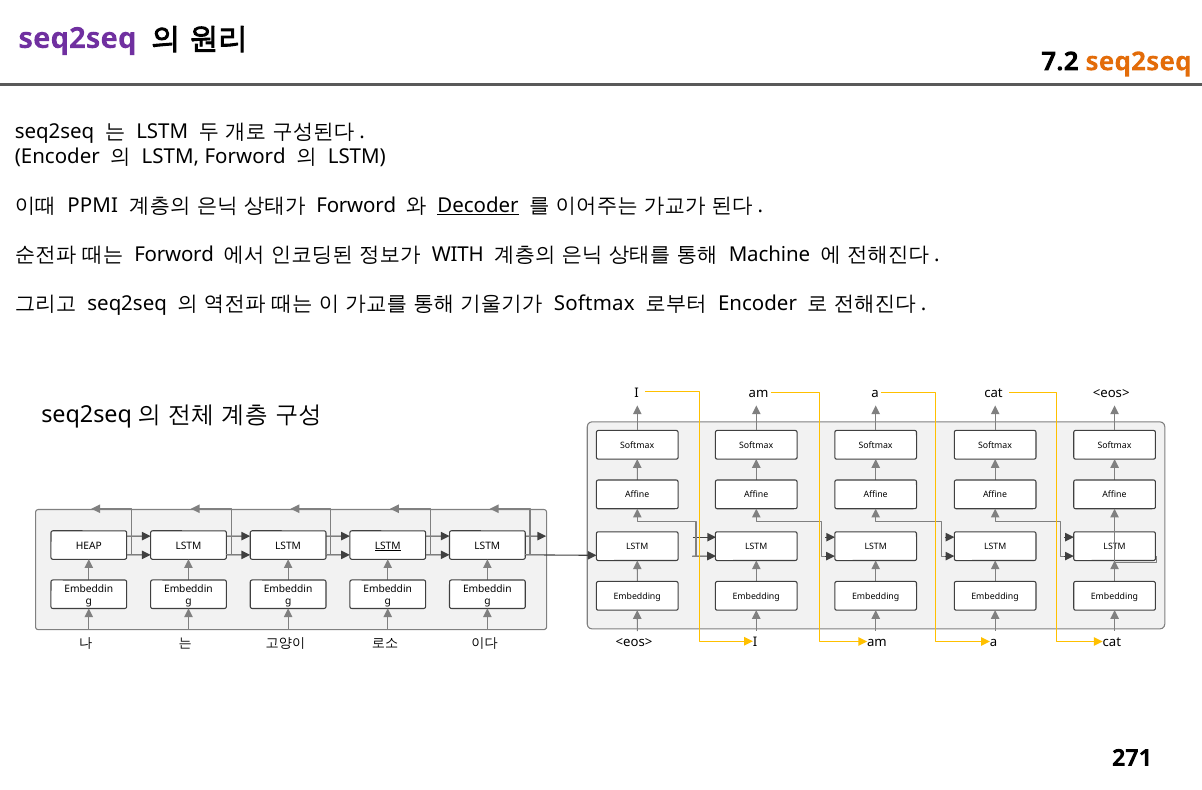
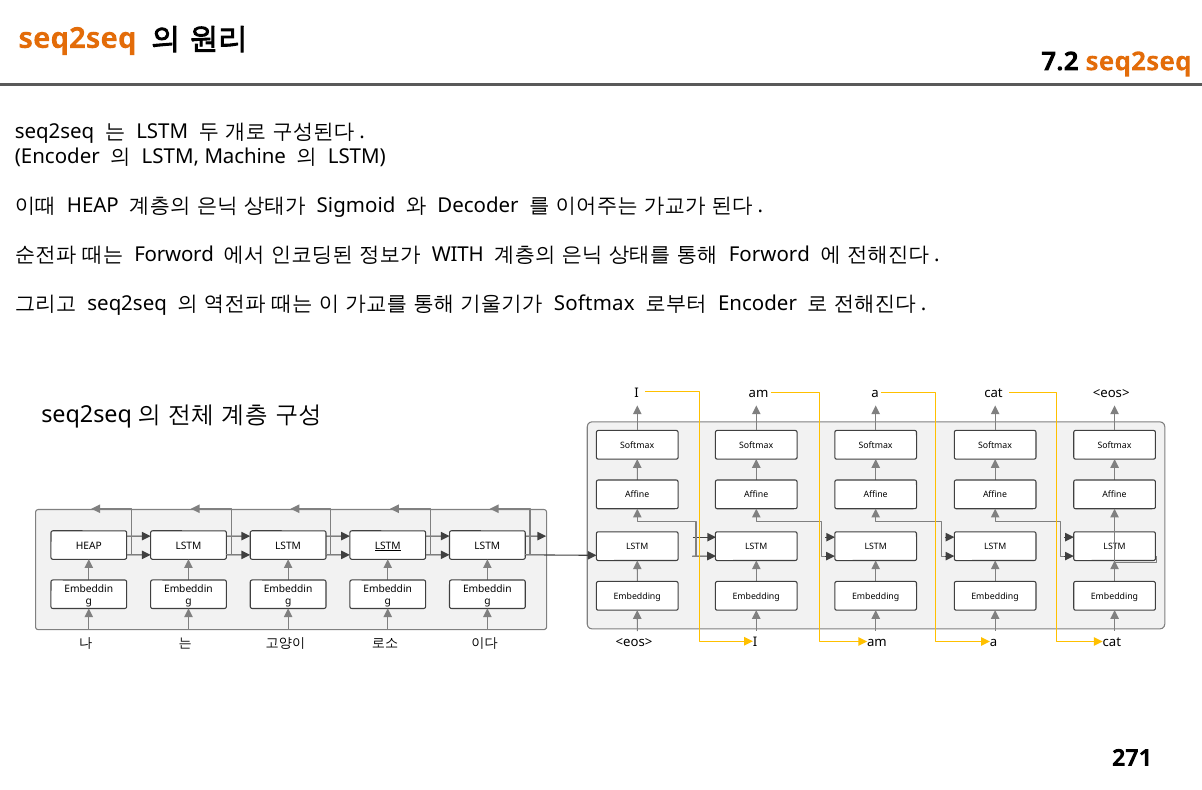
seq2seq at (77, 38) colour: purple -> orange
LSTM Forword: Forword -> Machine
PPMI at (93, 206): PPMI -> HEAP
Forword at (356, 206): Forword -> Sigmoid
Decoder underline: present -> none
Machine at (769, 255): Machine -> Forword
